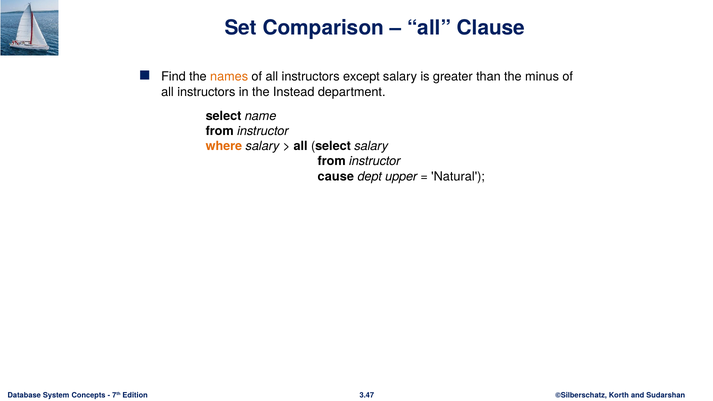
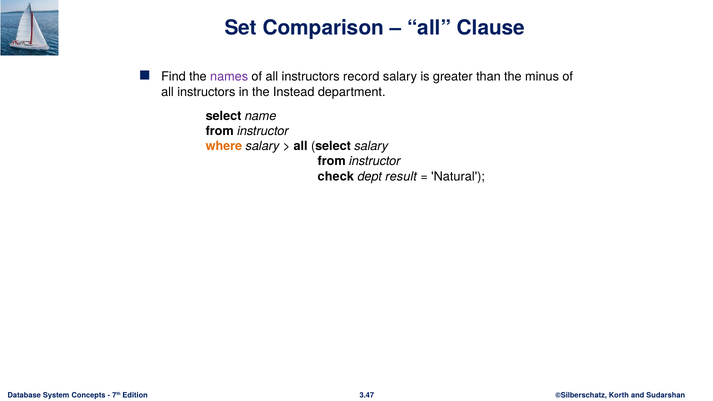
names colour: orange -> purple
except: except -> record
cause: cause -> check
upper: upper -> result
